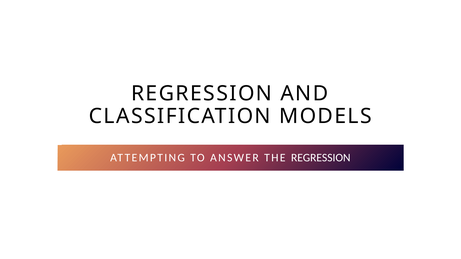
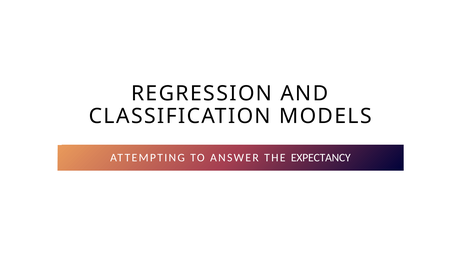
THE REGRESSION: REGRESSION -> EXPECTANCY
